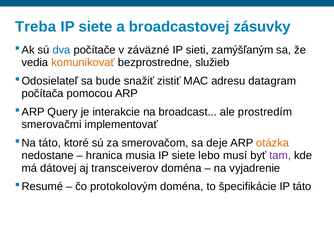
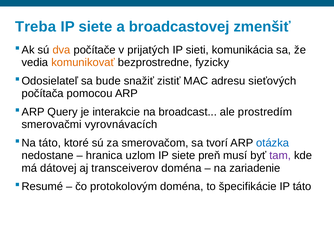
zásuvky: zásuvky -> zmenšiť
dva colour: blue -> orange
záväzné: záväzné -> prijatých
zamýšľaným: zamýšľaným -> komunikácia
služieb: služieb -> fyzicky
datagram: datagram -> sieťových
implementovať: implementovať -> vyrovnávacích
deje: deje -> tvorí
otázka colour: orange -> blue
musia: musia -> uzlom
lebo: lebo -> preň
vyjadrenie: vyjadrenie -> zariadenie
